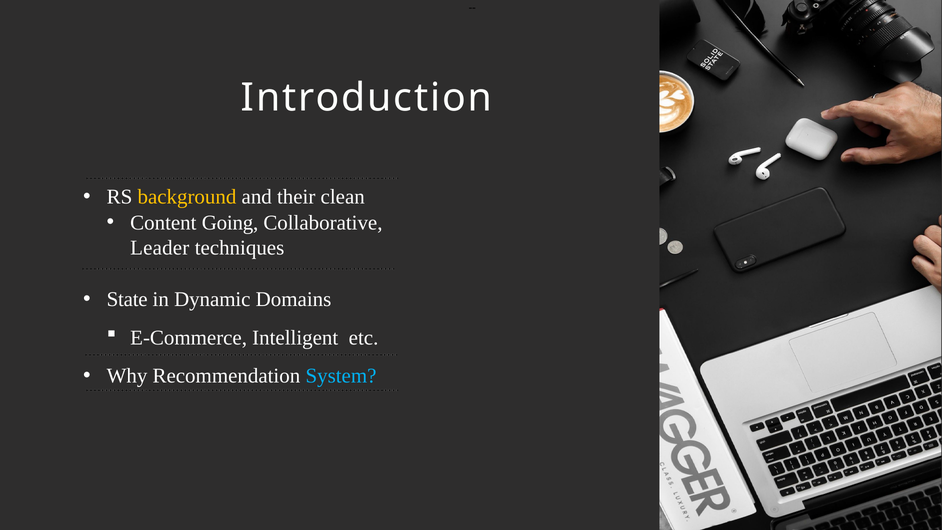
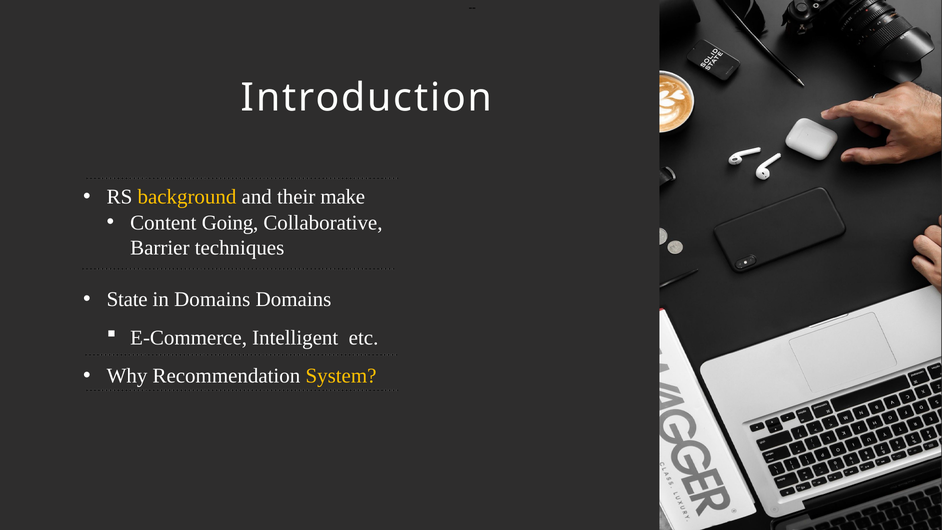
clean: clean -> make
Leader: Leader -> Barrier
in Dynamic: Dynamic -> Domains
System colour: light blue -> yellow
